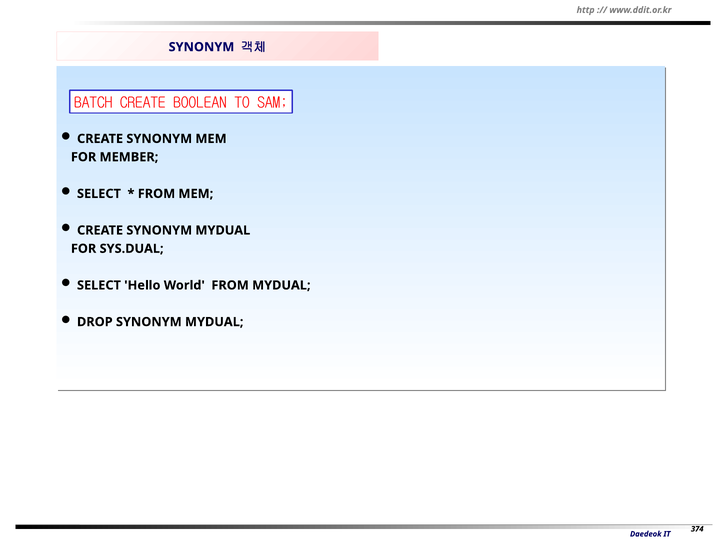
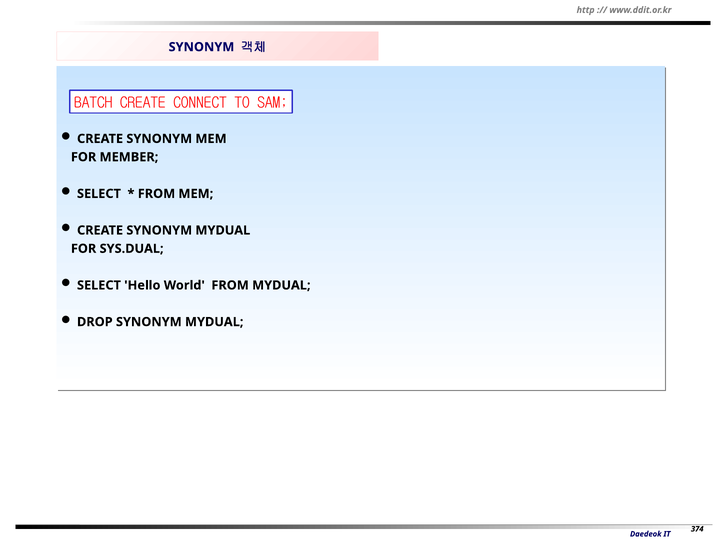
BOOLEAN: BOOLEAN -> CONNECT
